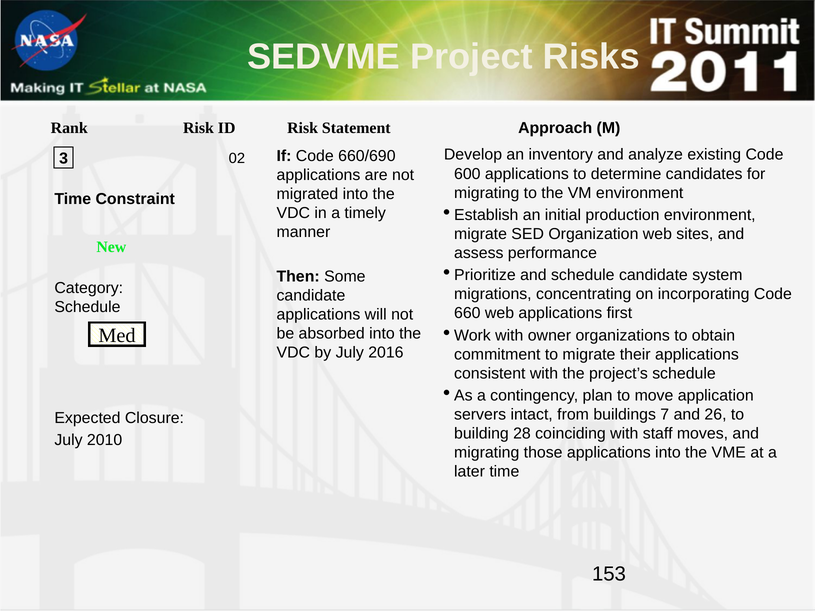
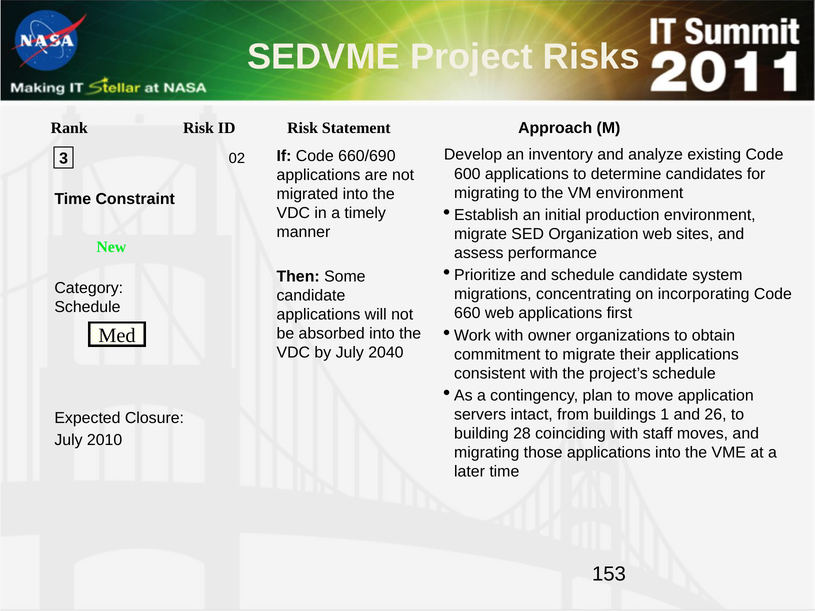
2016: 2016 -> 2040
7: 7 -> 1
